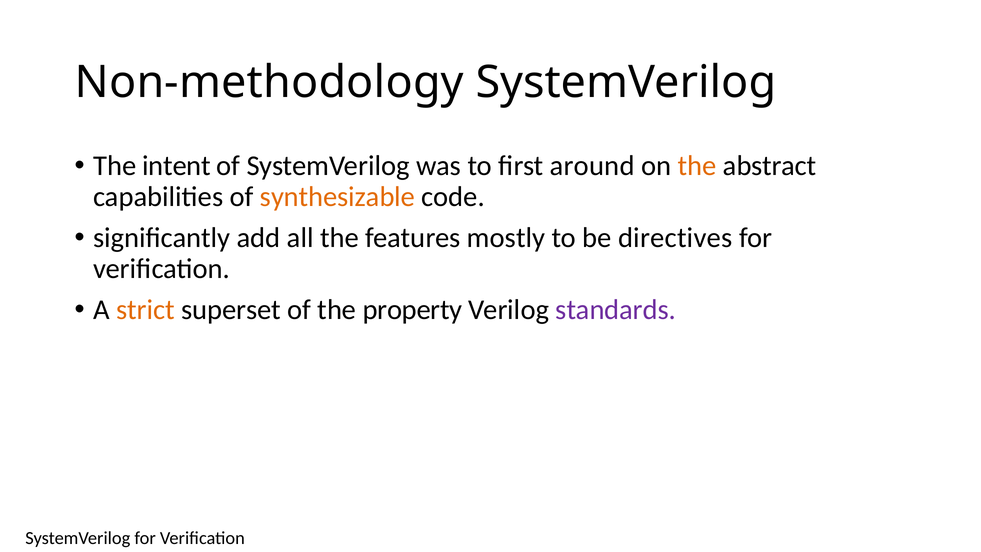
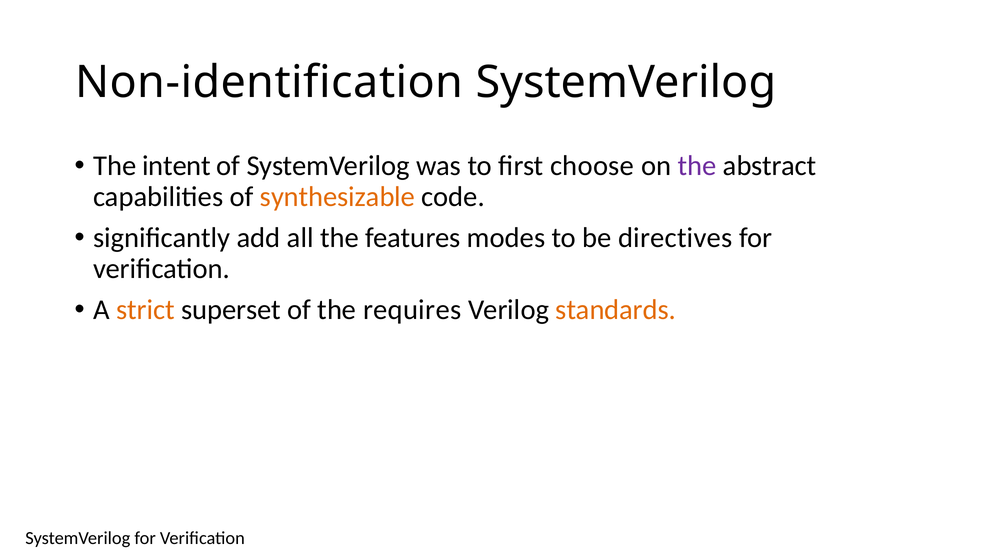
Non-methodology: Non-methodology -> Non-identification
around: around -> choose
the at (697, 166) colour: orange -> purple
mostly: mostly -> modes
property: property -> requires
standards colour: purple -> orange
